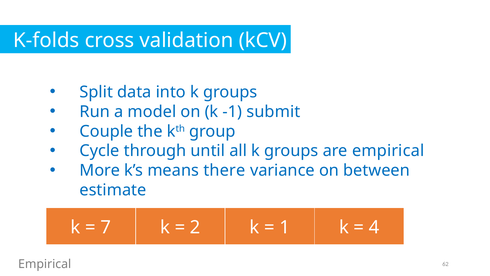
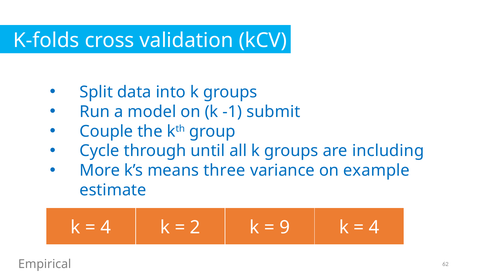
are empirical: empirical -> including
there: there -> three
between: between -> example
7 at (106, 227): 7 -> 4
1: 1 -> 9
